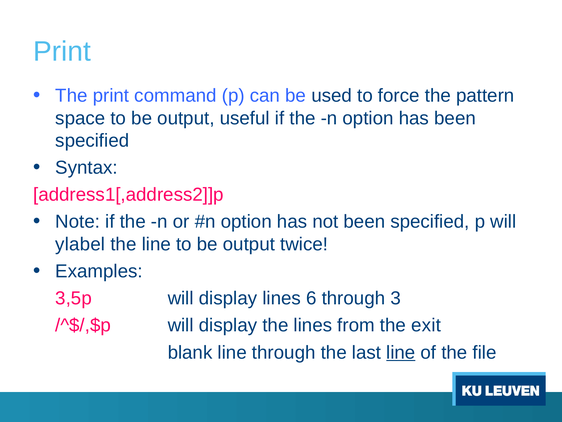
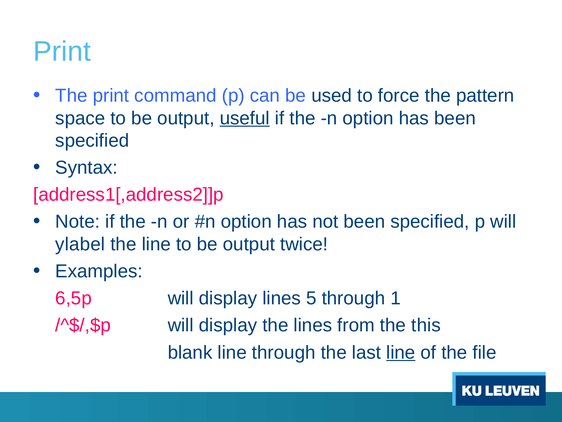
useful underline: none -> present
3,5p: 3,5p -> 6,5p
6: 6 -> 5
3: 3 -> 1
exit: exit -> this
